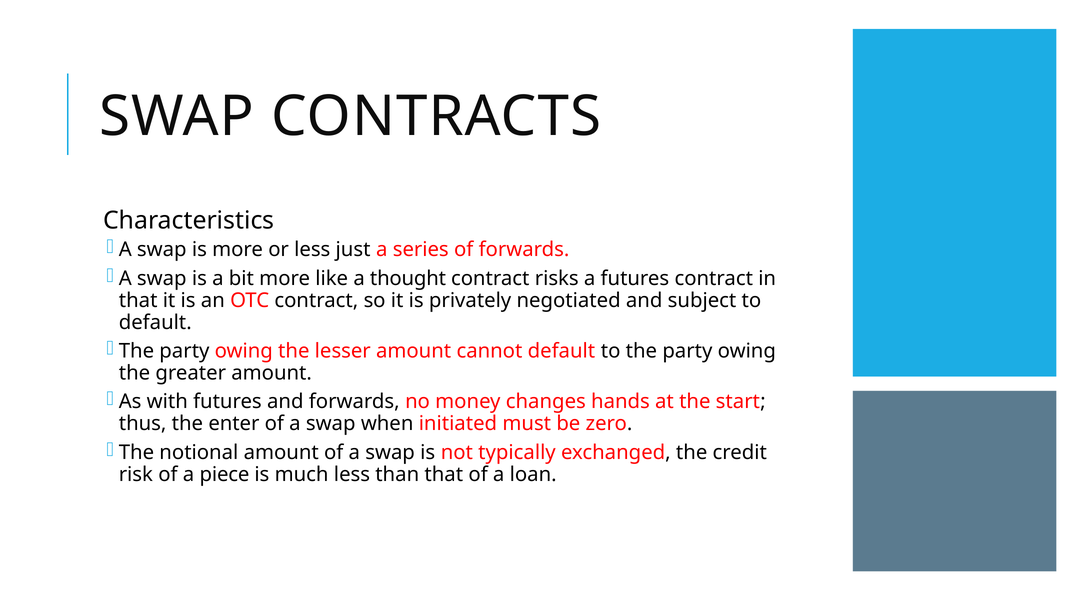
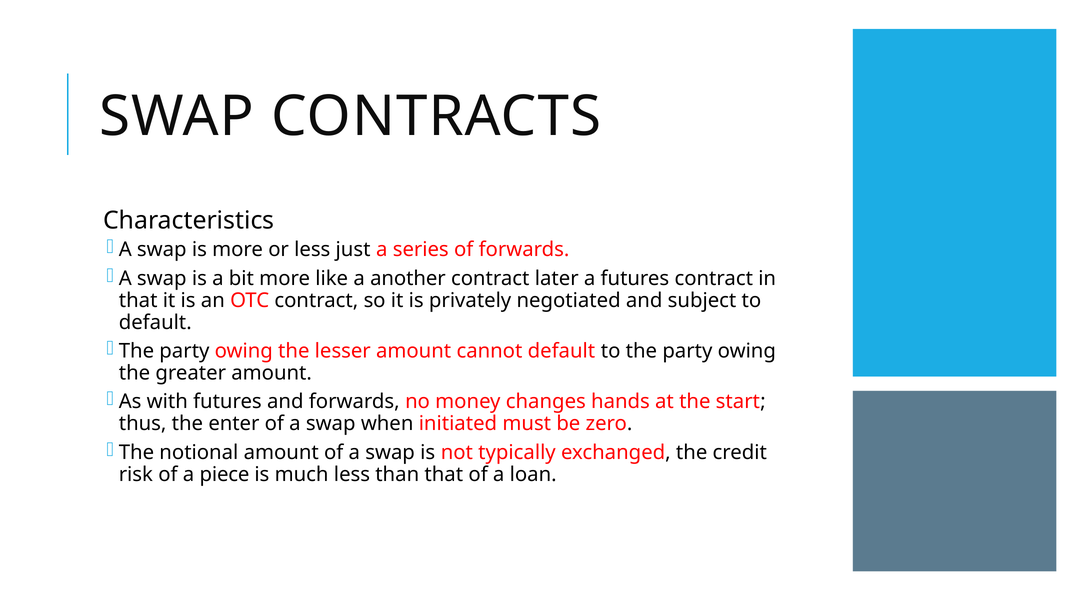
thought: thought -> another
risks: risks -> later
